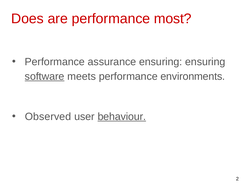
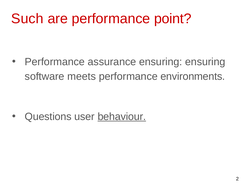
Does: Does -> Such
most: most -> point
software underline: present -> none
Observed: Observed -> Questions
